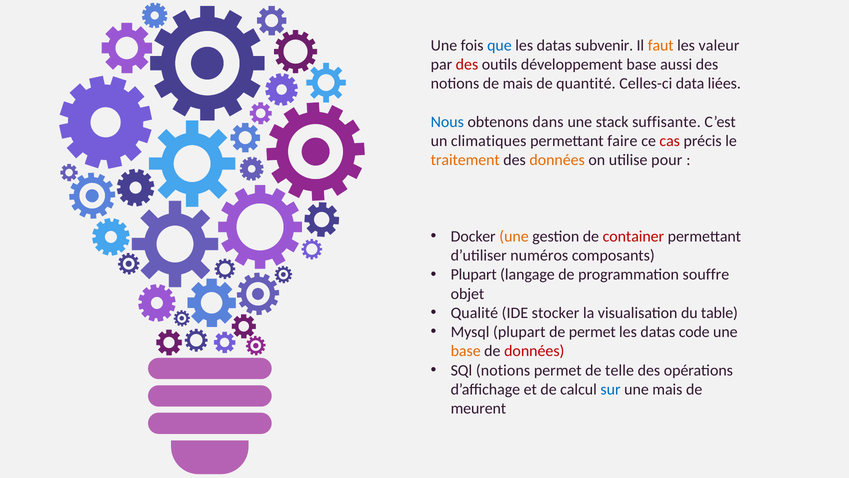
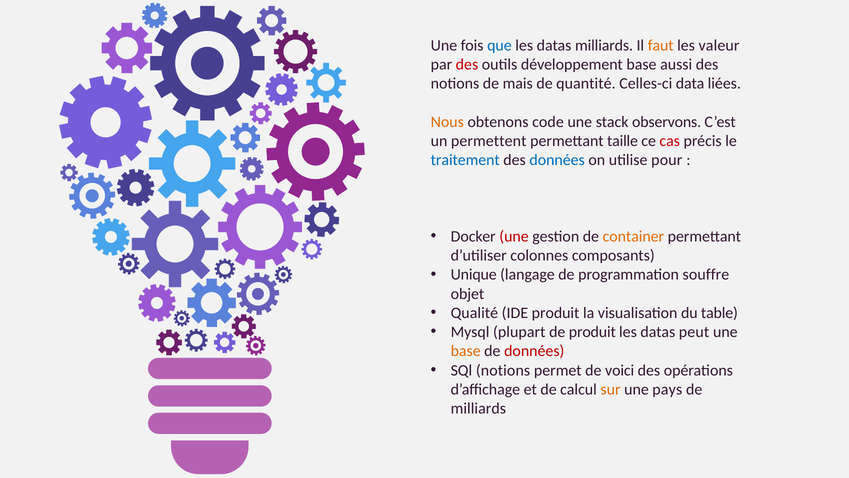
datas subvenir: subvenir -> milliards
Nous colour: blue -> orange
dans: dans -> code
suffisante: suffisante -> observons
climatiques: climatiques -> permettent
faire: faire -> taille
traitement colour: orange -> blue
données at (557, 160) colour: orange -> blue
une at (514, 236) colour: orange -> red
container colour: red -> orange
numéros: numéros -> colonnes
Plupart at (474, 274): Plupart -> Unique
IDE stocker: stocker -> produit
de permet: permet -> produit
code: code -> peut
telle: telle -> voici
sur colour: blue -> orange
une mais: mais -> pays
meurent at (478, 408): meurent -> milliards
